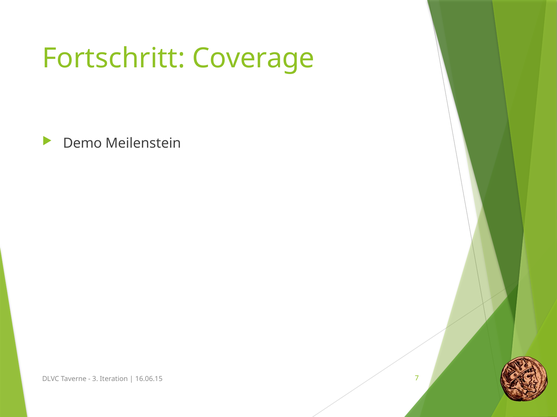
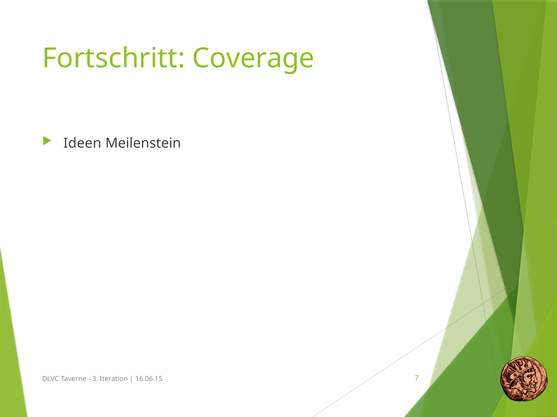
Demo: Demo -> Ideen
